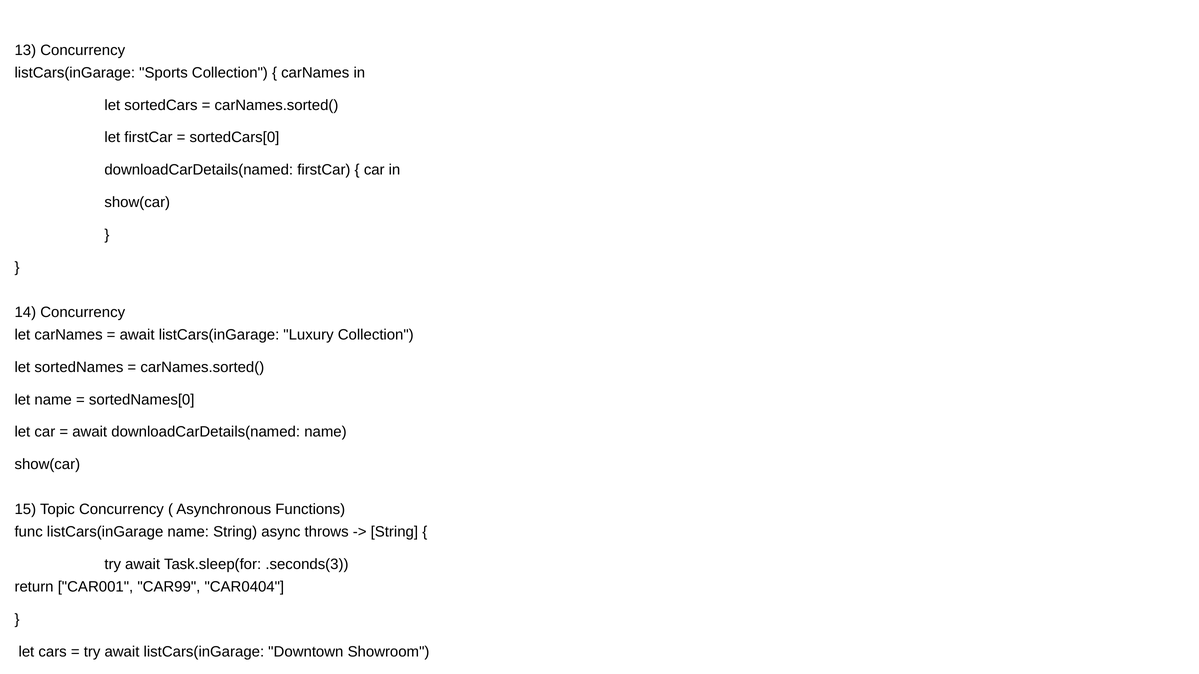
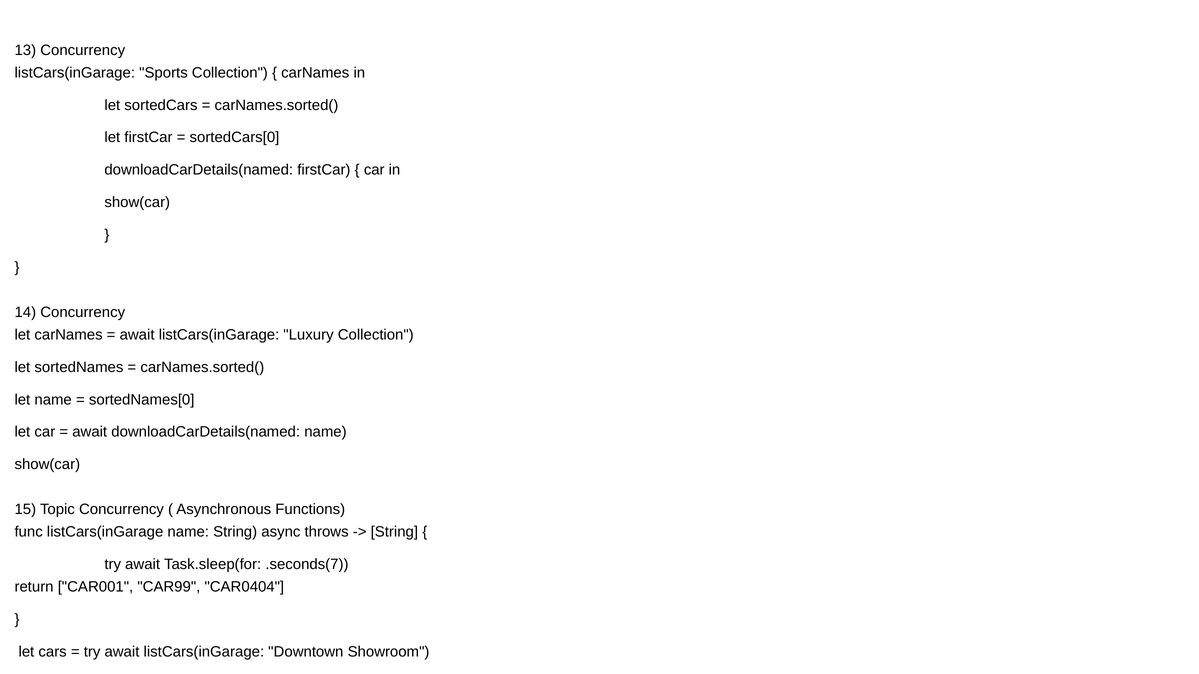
.seconds(3: .seconds(3 -> .seconds(7
